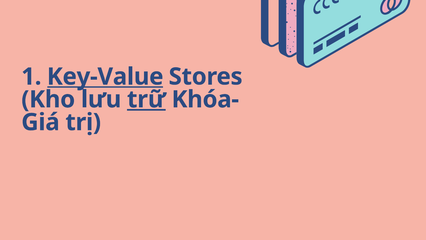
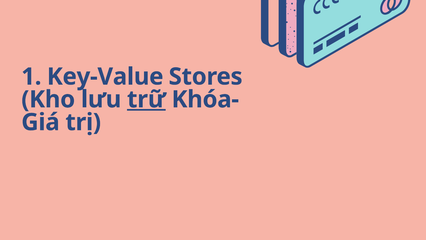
Key-Value underline: present -> none
